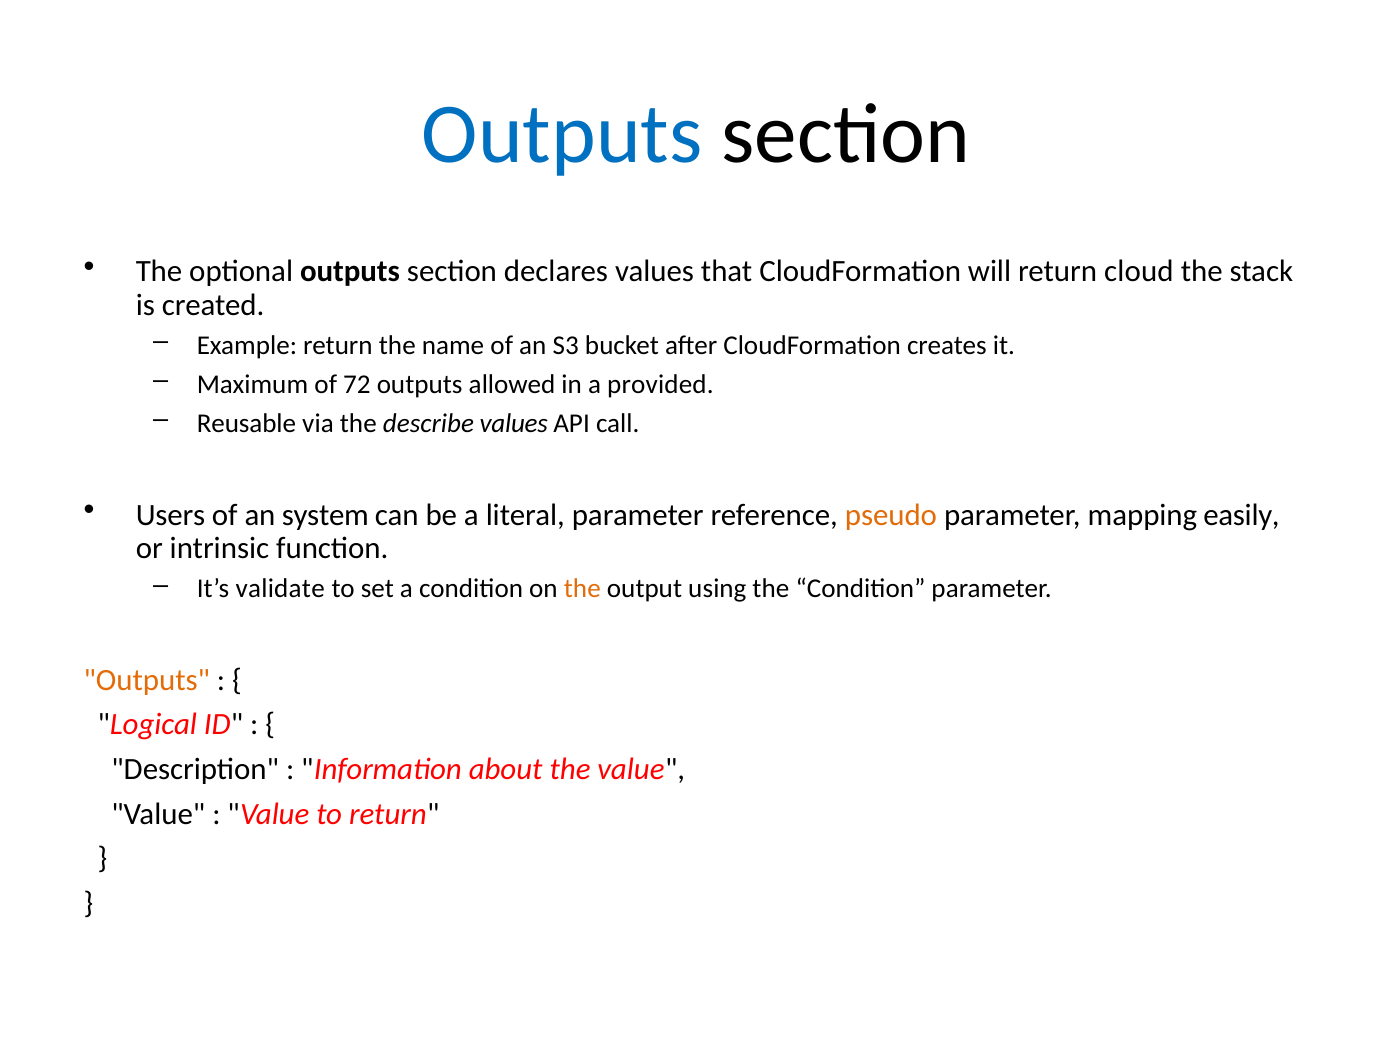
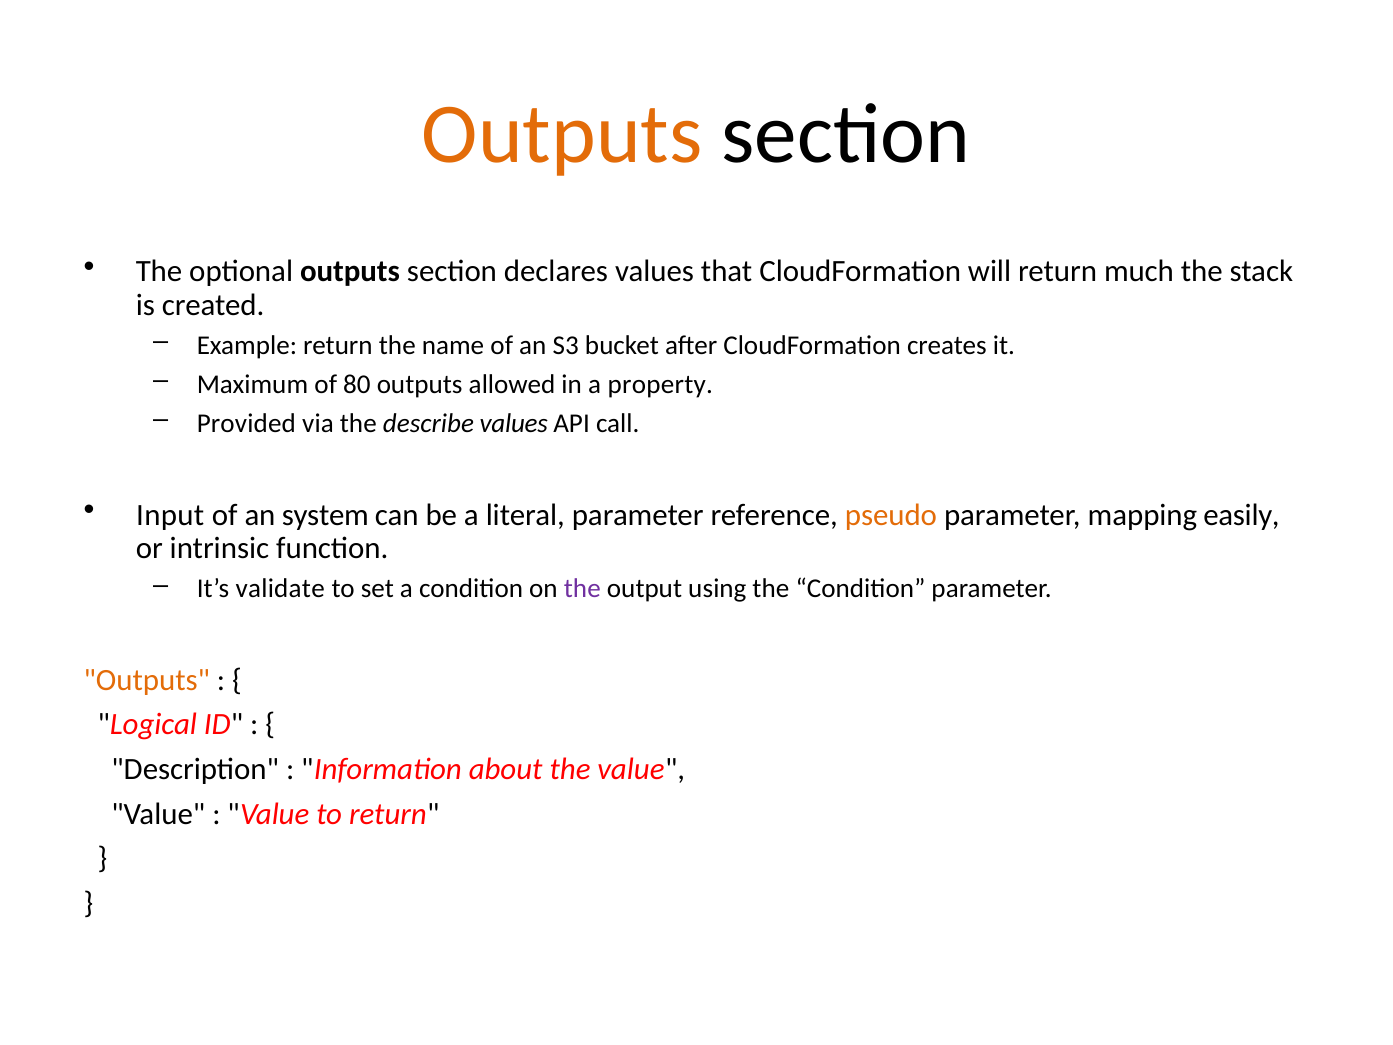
Outputs at (562, 135) colour: blue -> orange
cloud: cloud -> much
72: 72 -> 80
provided: provided -> property
Reusable: Reusable -> Provided
Users: Users -> Input
the at (582, 589) colour: orange -> purple
